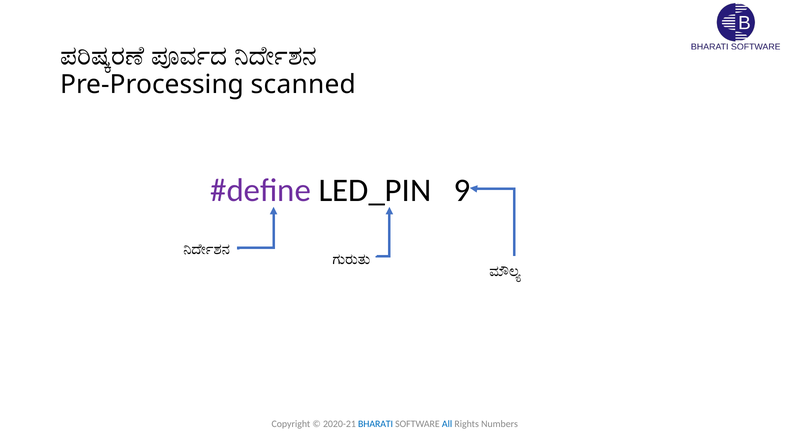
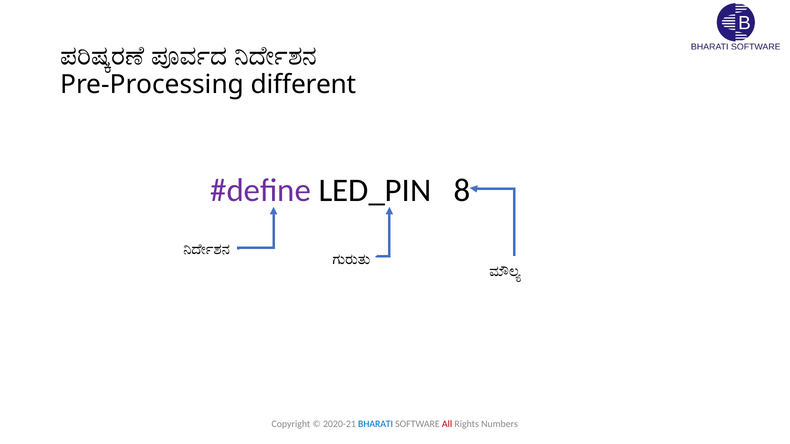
scanned: scanned -> different
9: 9 -> 8
All colour: blue -> red
